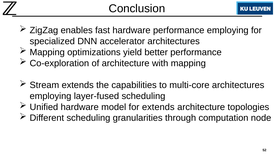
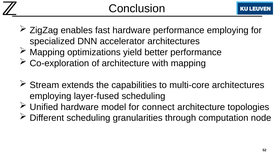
for extends: extends -> connect
